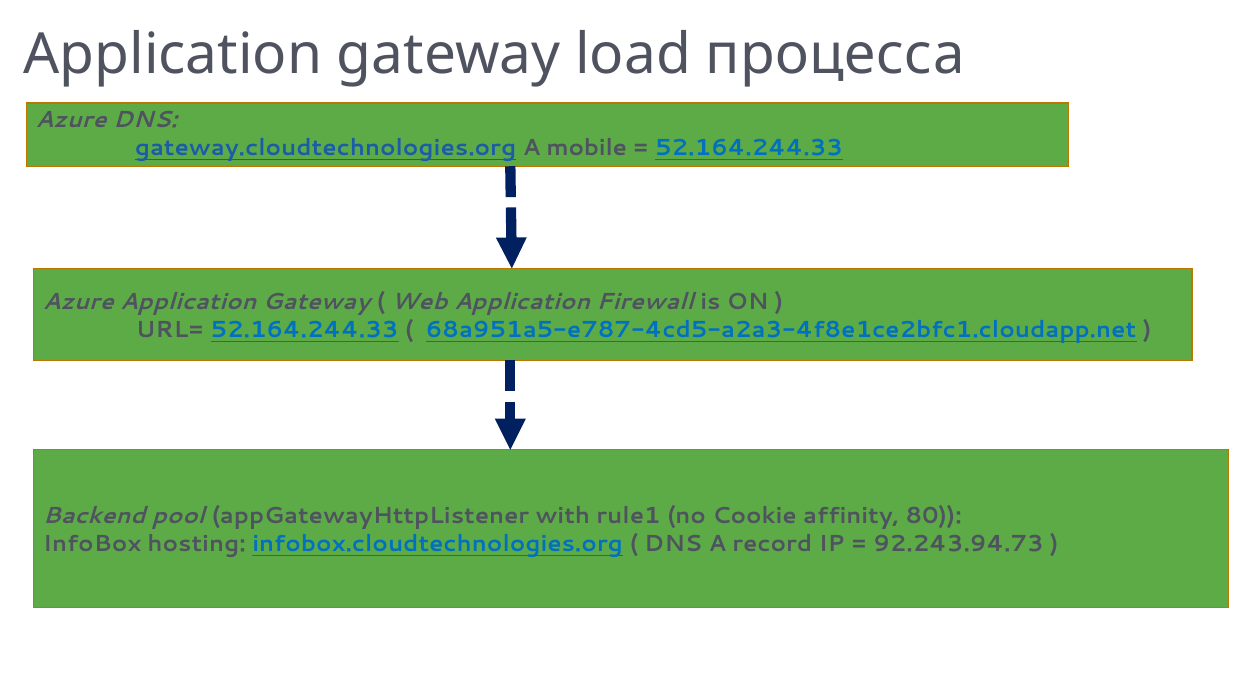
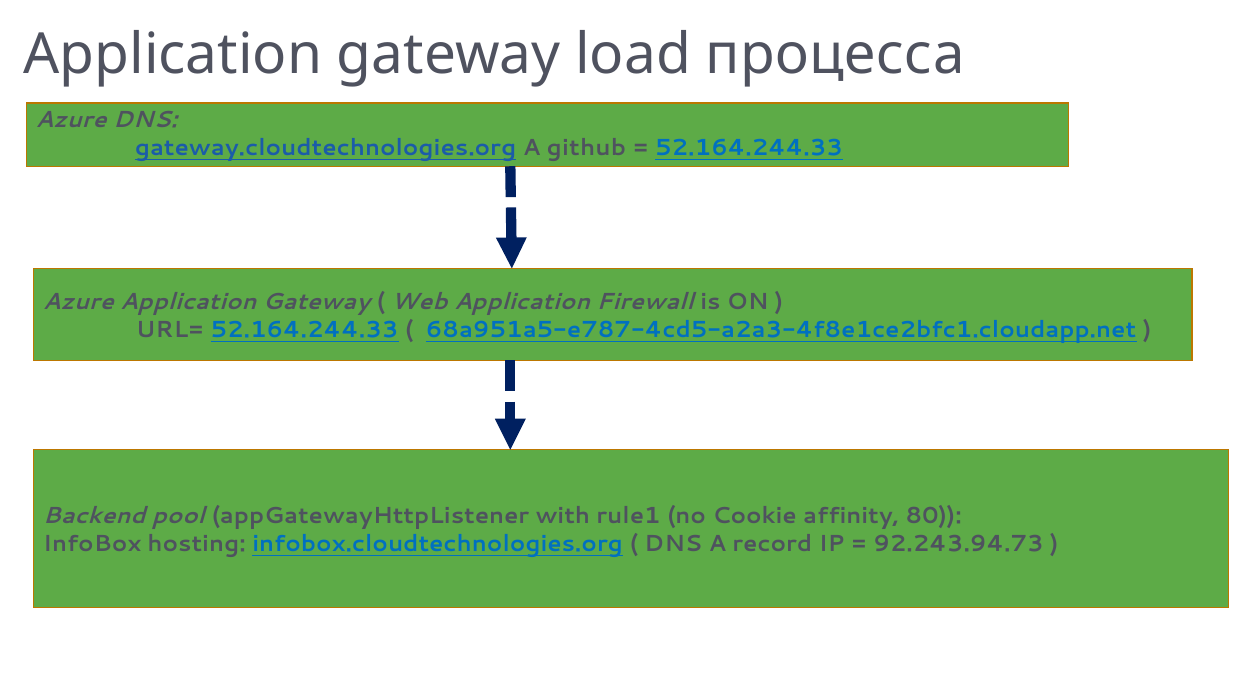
mobile: mobile -> github
